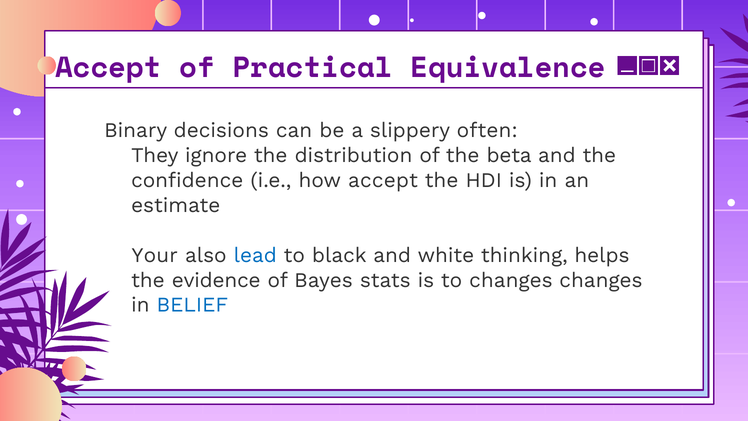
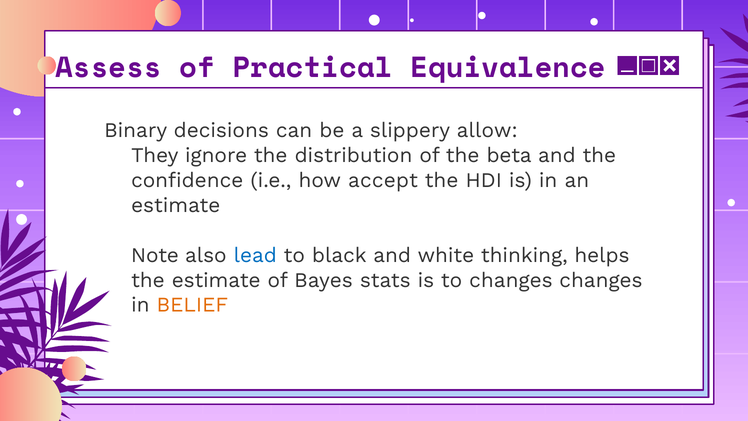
Accept at (108, 68): Accept -> Assess
often: often -> allow
Your: Your -> Note
the evidence: evidence -> estimate
BELIEF colour: blue -> orange
